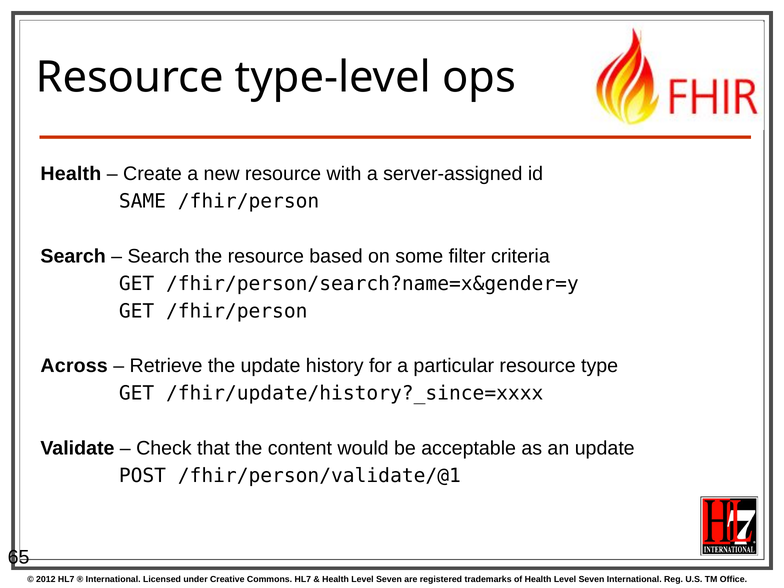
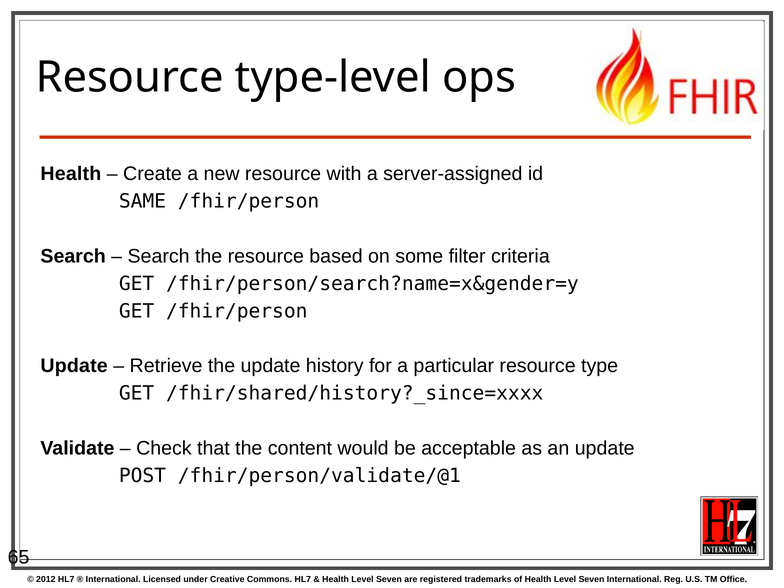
Across at (74, 366): Across -> Update
/fhir/update/history?_since=xxxx: /fhir/update/history?_since=xxxx -> /fhir/shared/history?_since=xxxx
